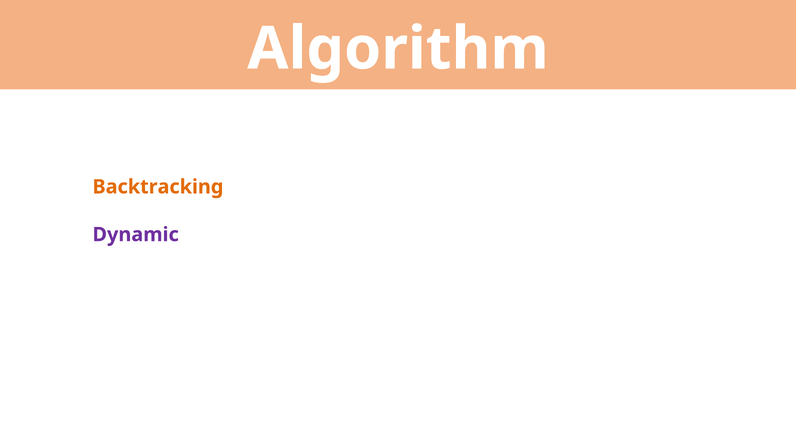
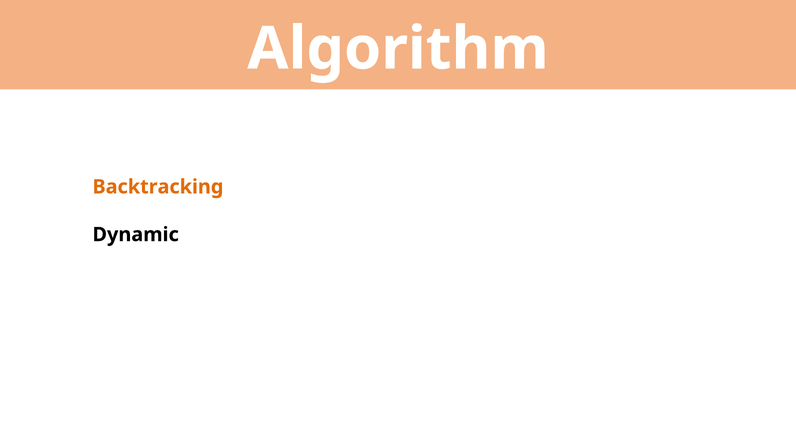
Dynamic colour: purple -> black
